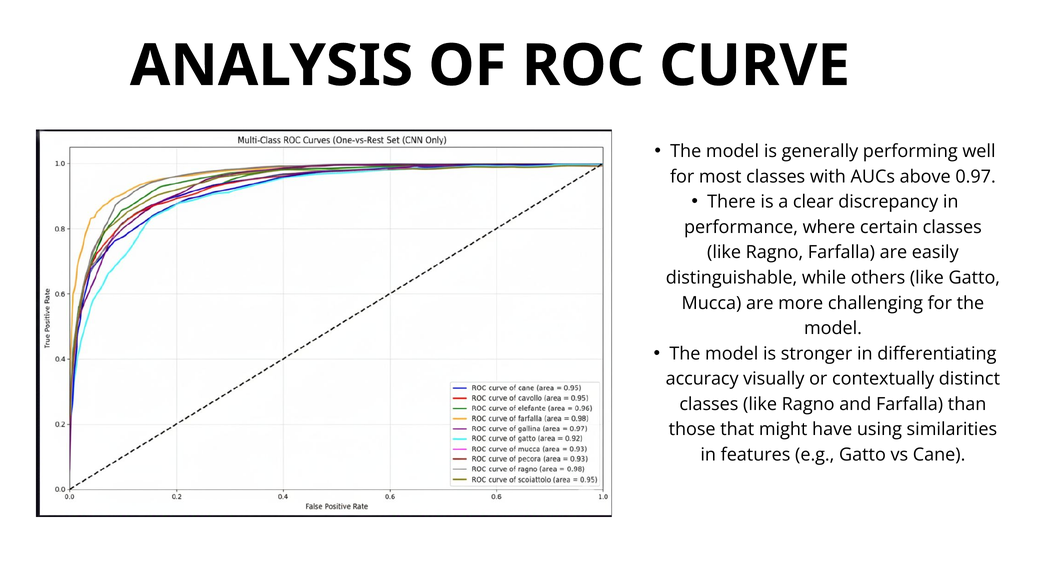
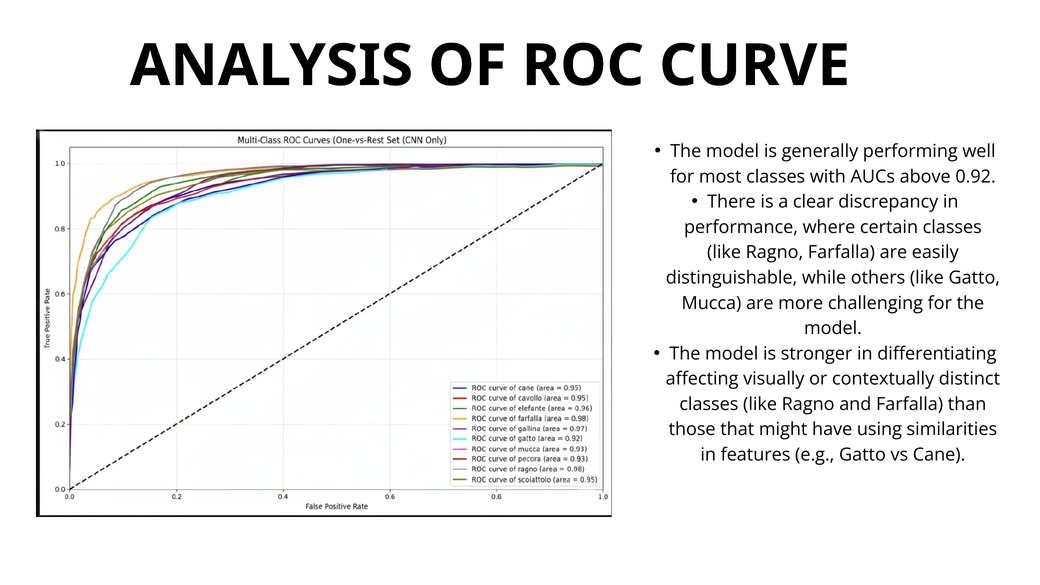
0.97: 0.97 -> 0.92
accuracy: accuracy -> affecting
